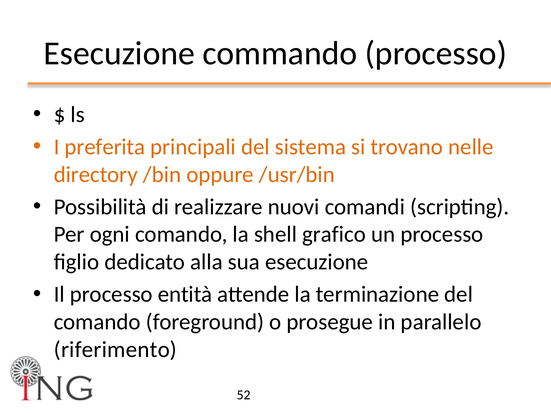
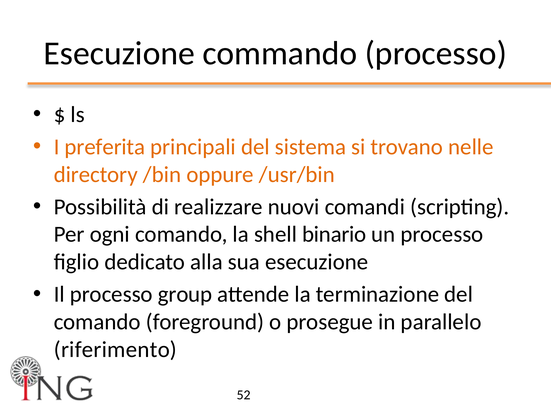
grafico: grafico -> binario
entità: entità -> group
